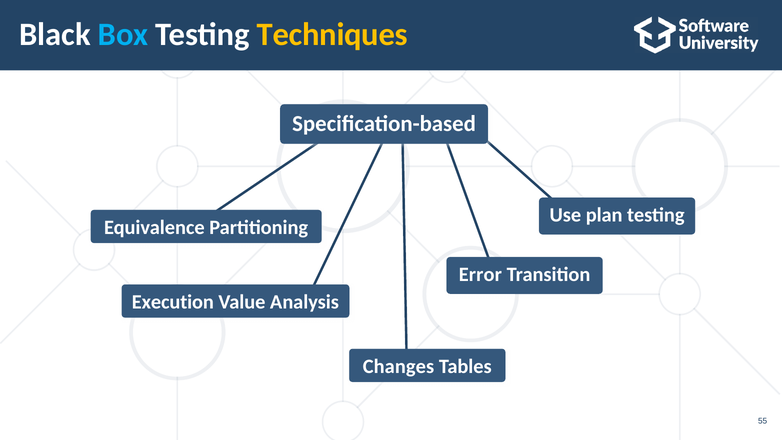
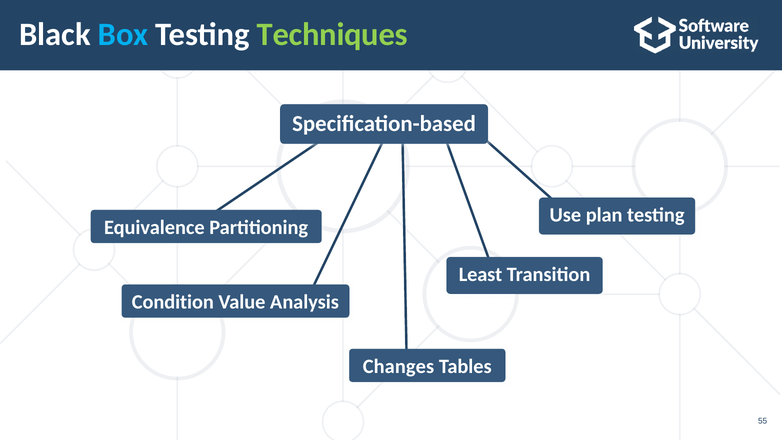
Techniques colour: yellow -> light green
Error: Error -> Least
Execution: Execution -> Condition
